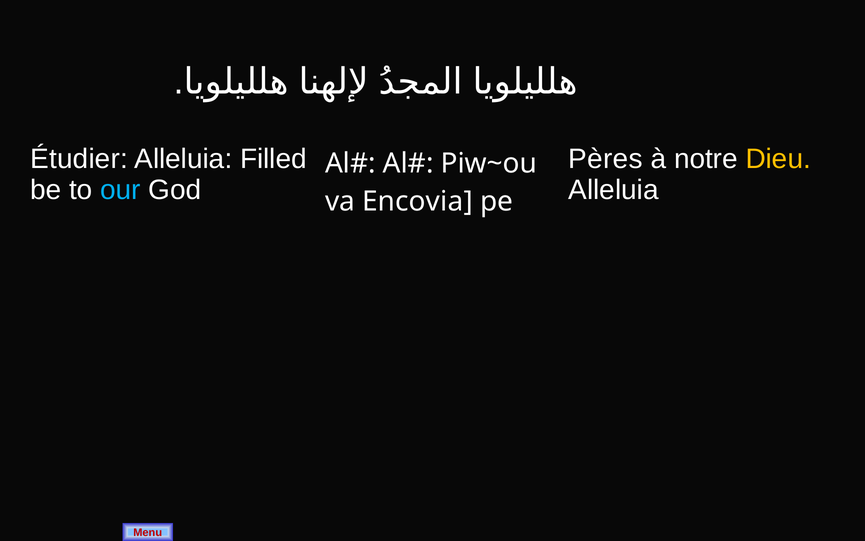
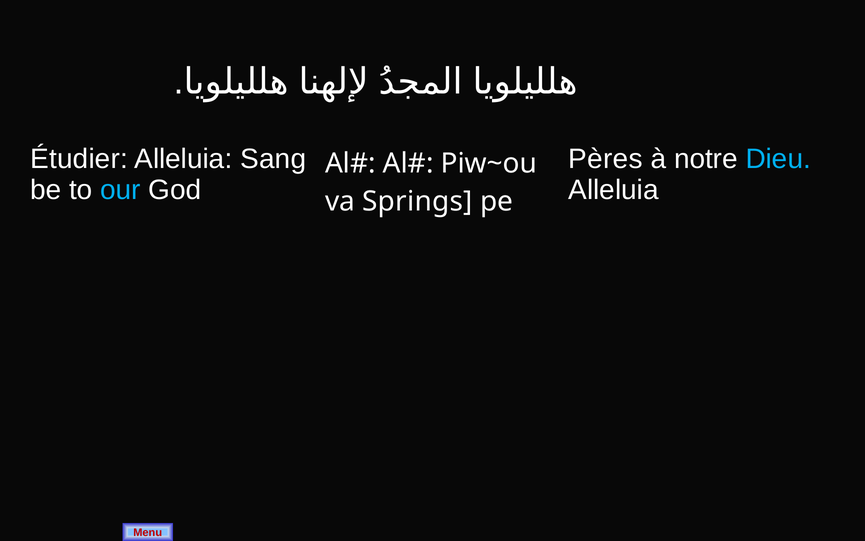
Filled: Filled -> Sang
Dieu colour: yellow -> light blue
Encovia: Encovia -> Springs
